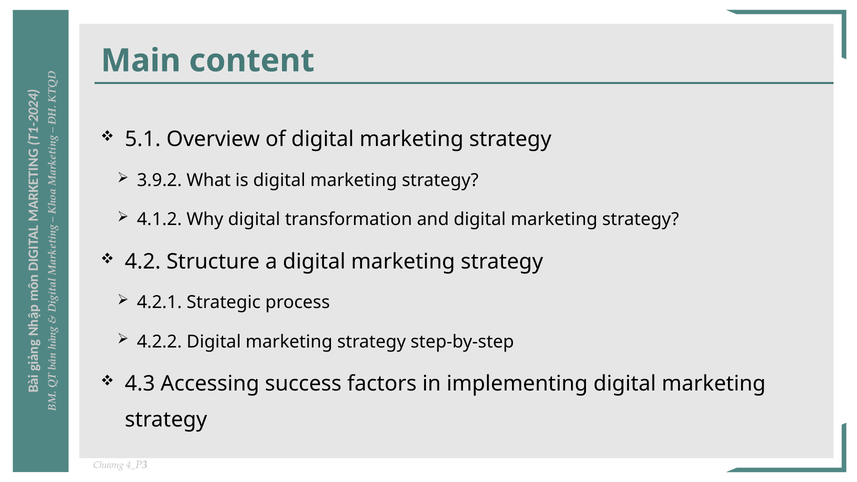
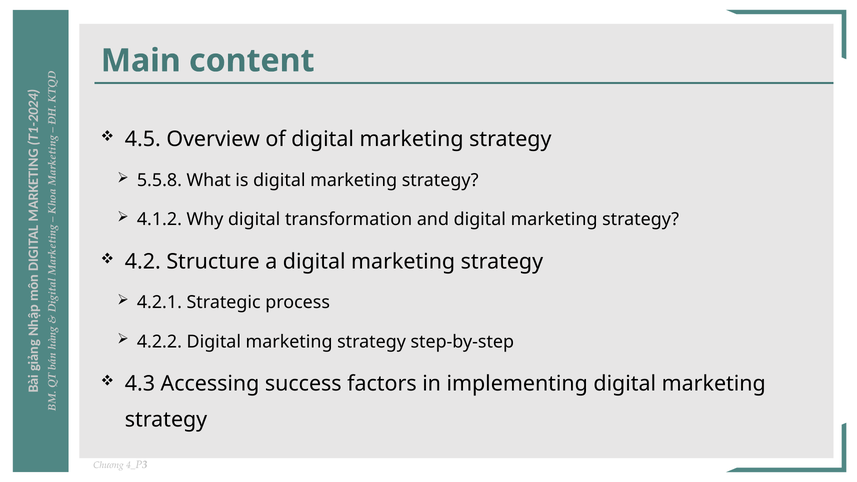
5.1: 5.1 -> 4.5
3.9.2: 3.9.2 -> 5.5.8
